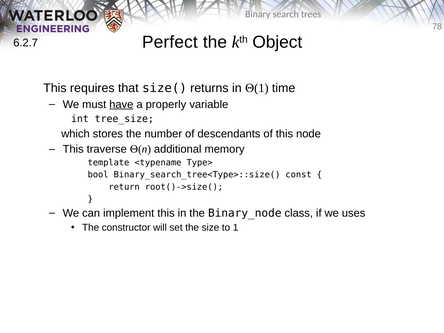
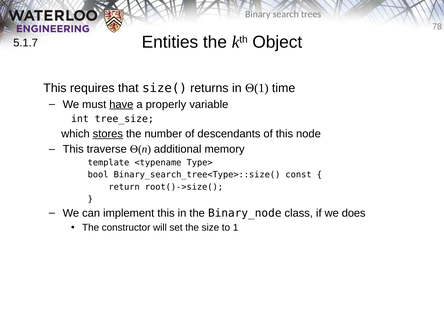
Perfect: Perfect -> Entities
6.2.7: 6.2.7 -> 5.1.7
stores underline: none -> present
uses: uses -> does
